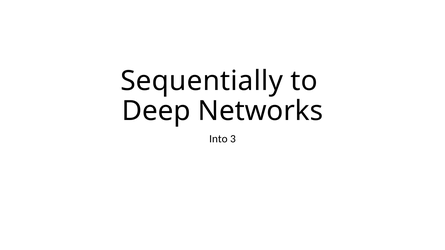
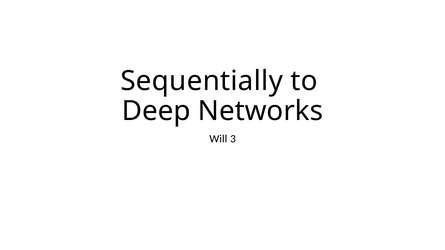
Into: Into -> Will
